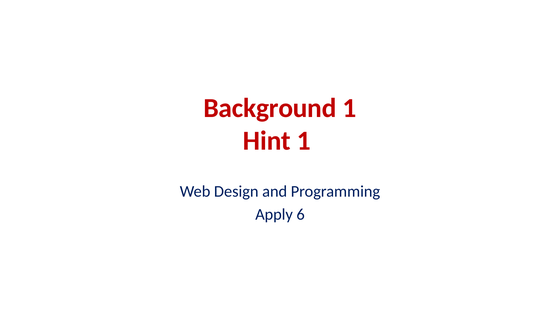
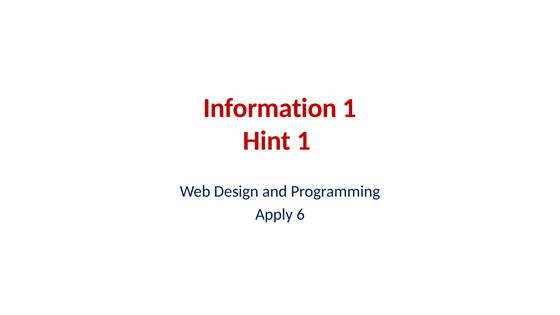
Background: Background -> Information
